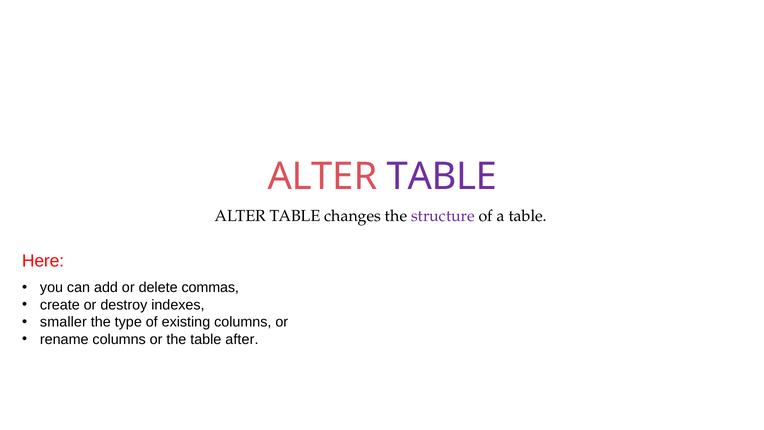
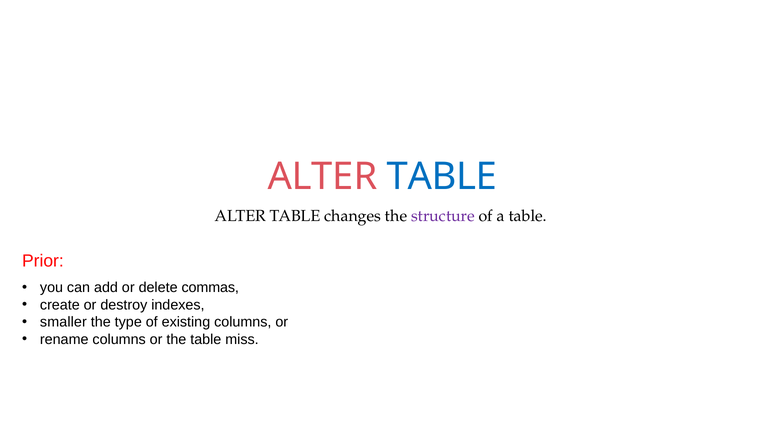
TABLE at (442, 176) colour: purple -> blue
Here: Here -> Prior
after: after -> miss
